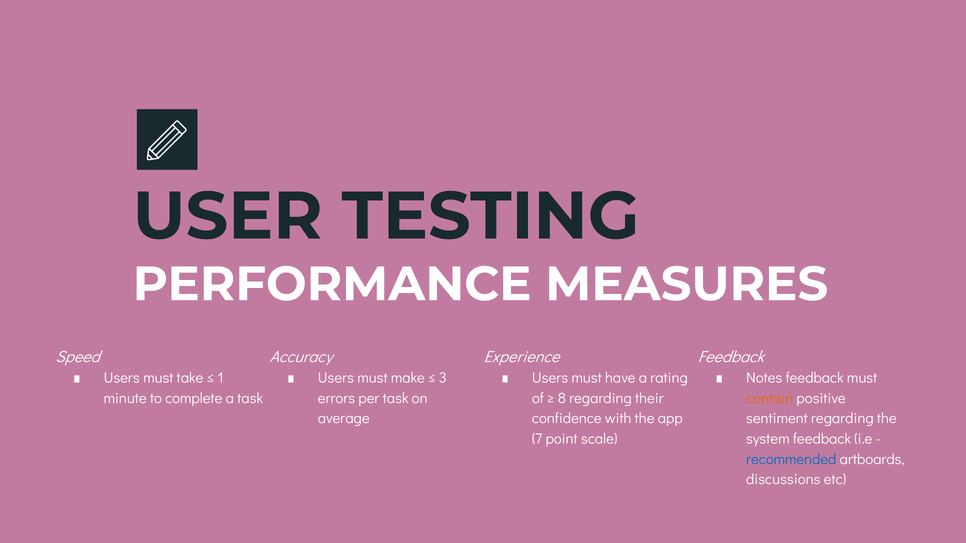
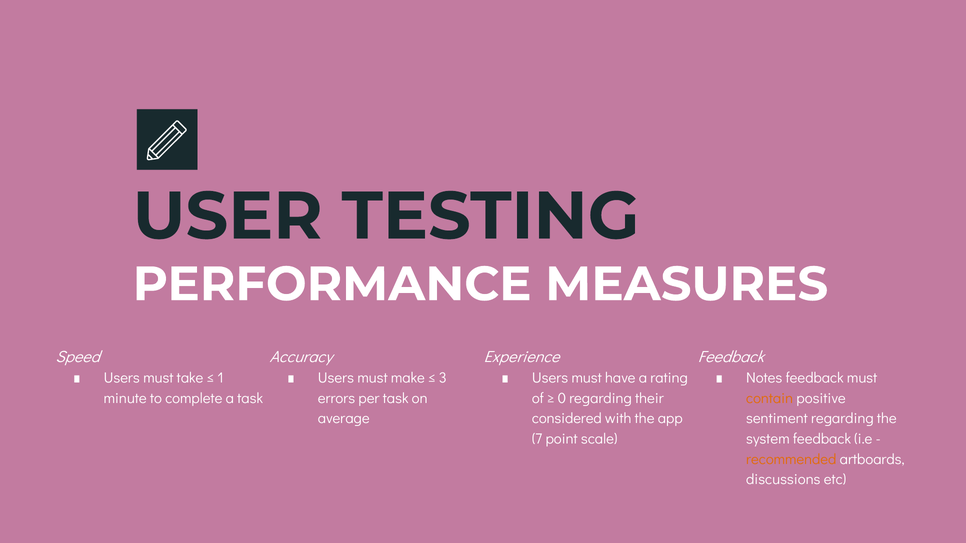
8: 8 -> 0
confidence: confidence -> considered
recommended colour: blue -> orange
